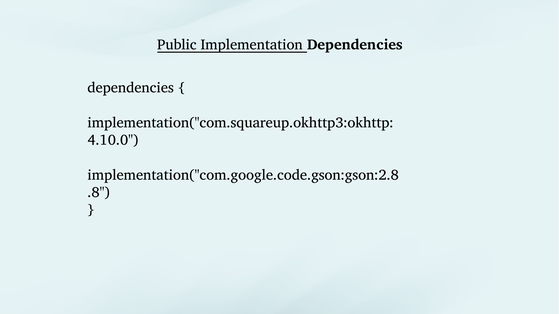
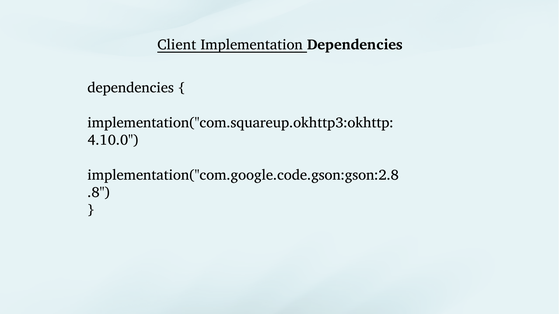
Public: Public -> Client
